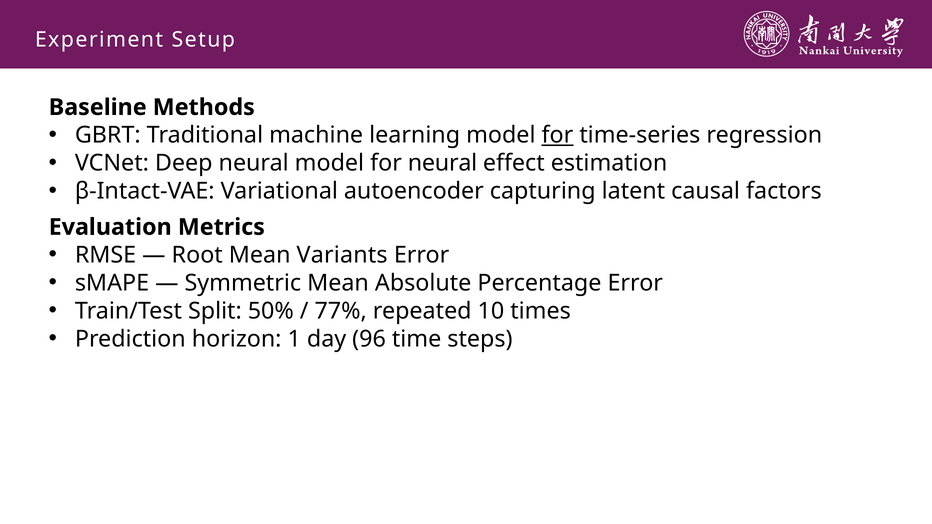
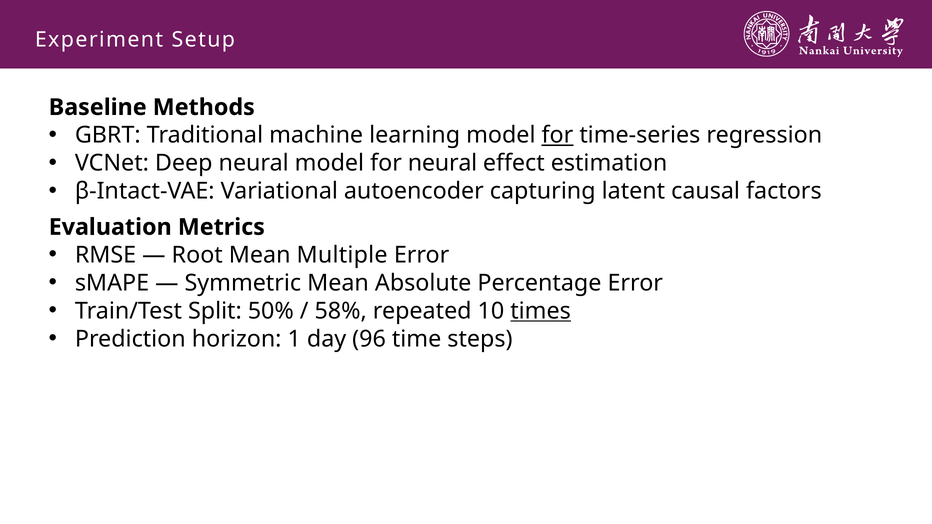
Variants: Variants -> Multiple
77%: 77% -> 58%
times underline: none -> present
